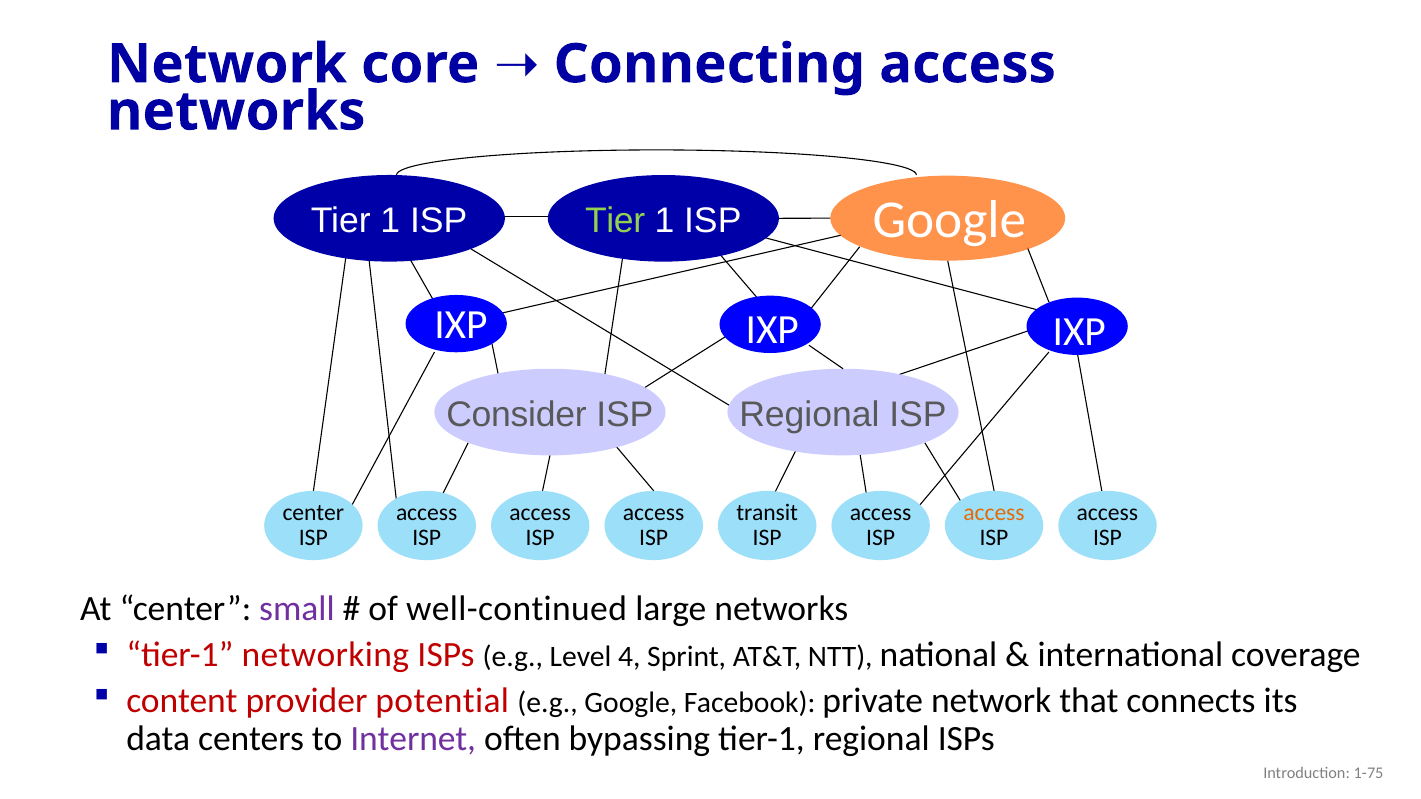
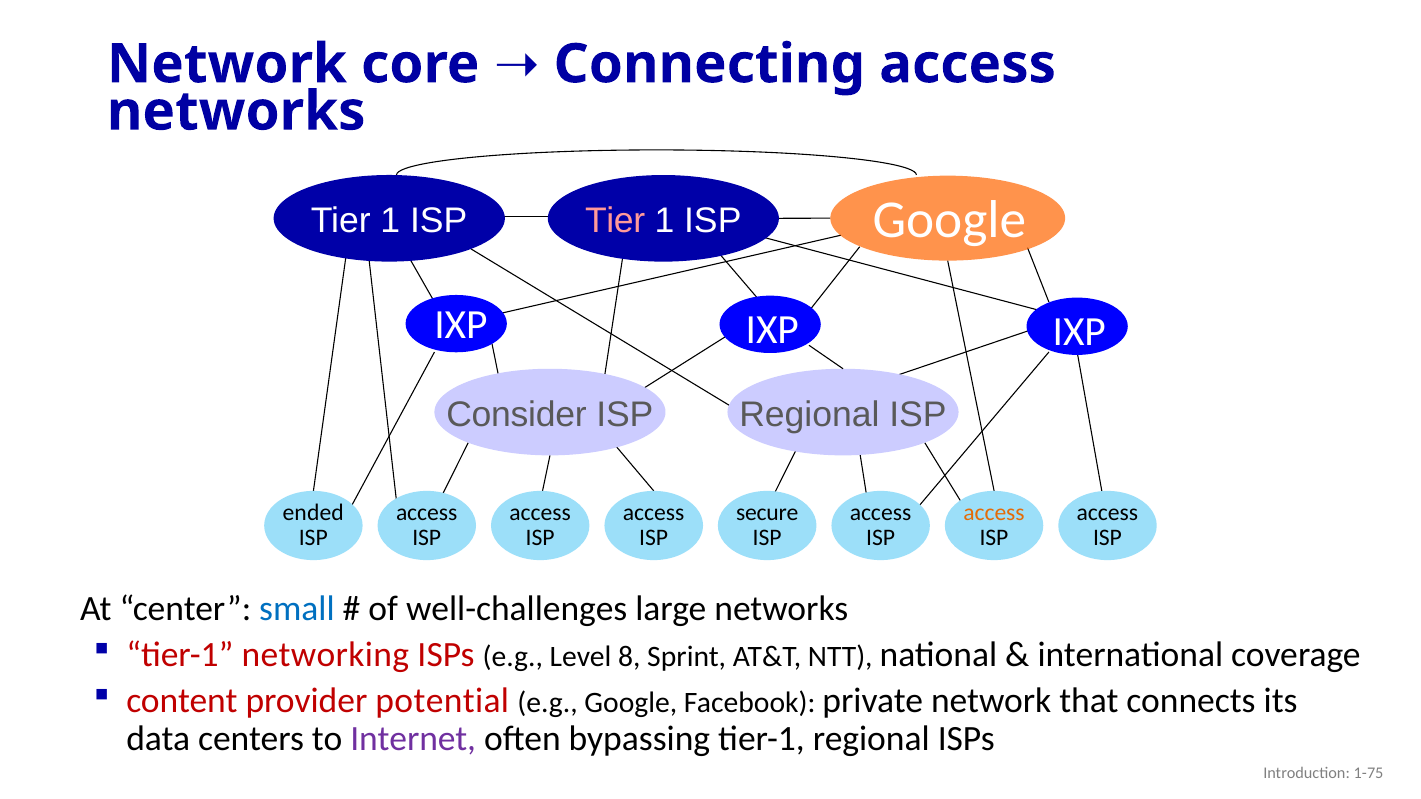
Tier at (615, 221) colour: light green -> pink
center at (313, 513): center -> ended
transit: transit -> secure
small colour: purple -> blue
well-continued: well-continued -> well-challenges
4: 4 -> 8
